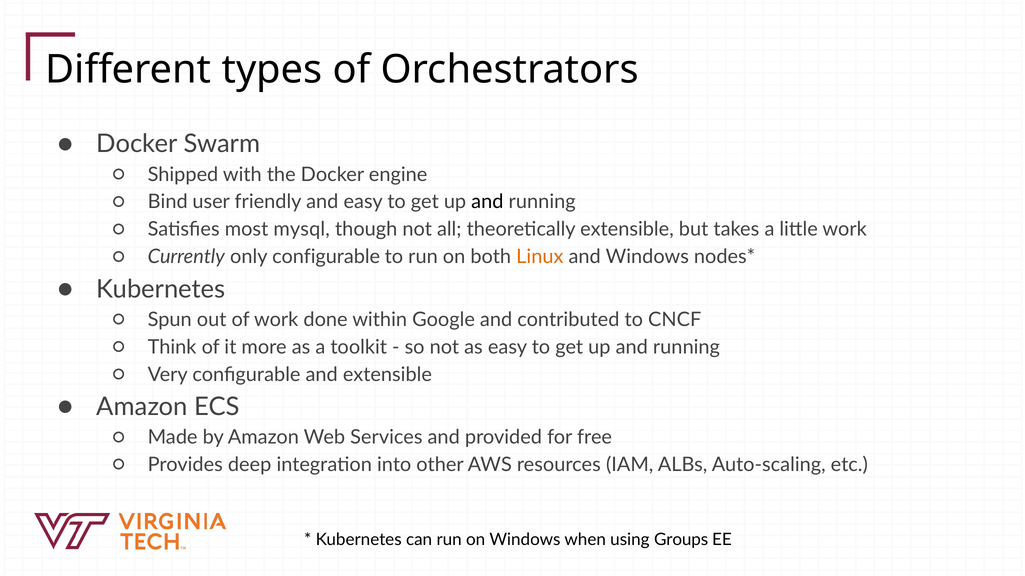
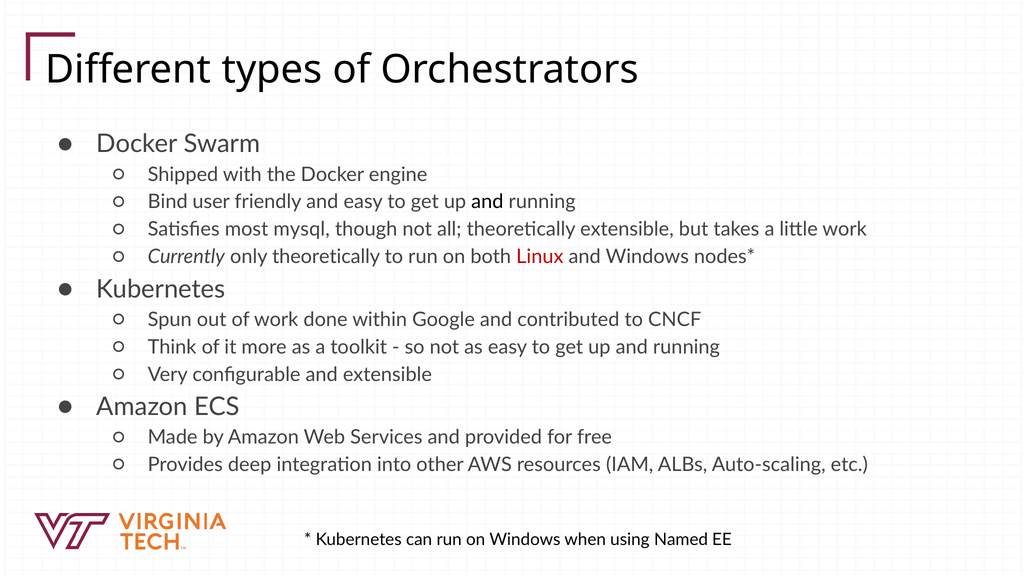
only configurable: configurable -> theoretically
Linux colour: orange -> red
Groups: Groups -> Named
